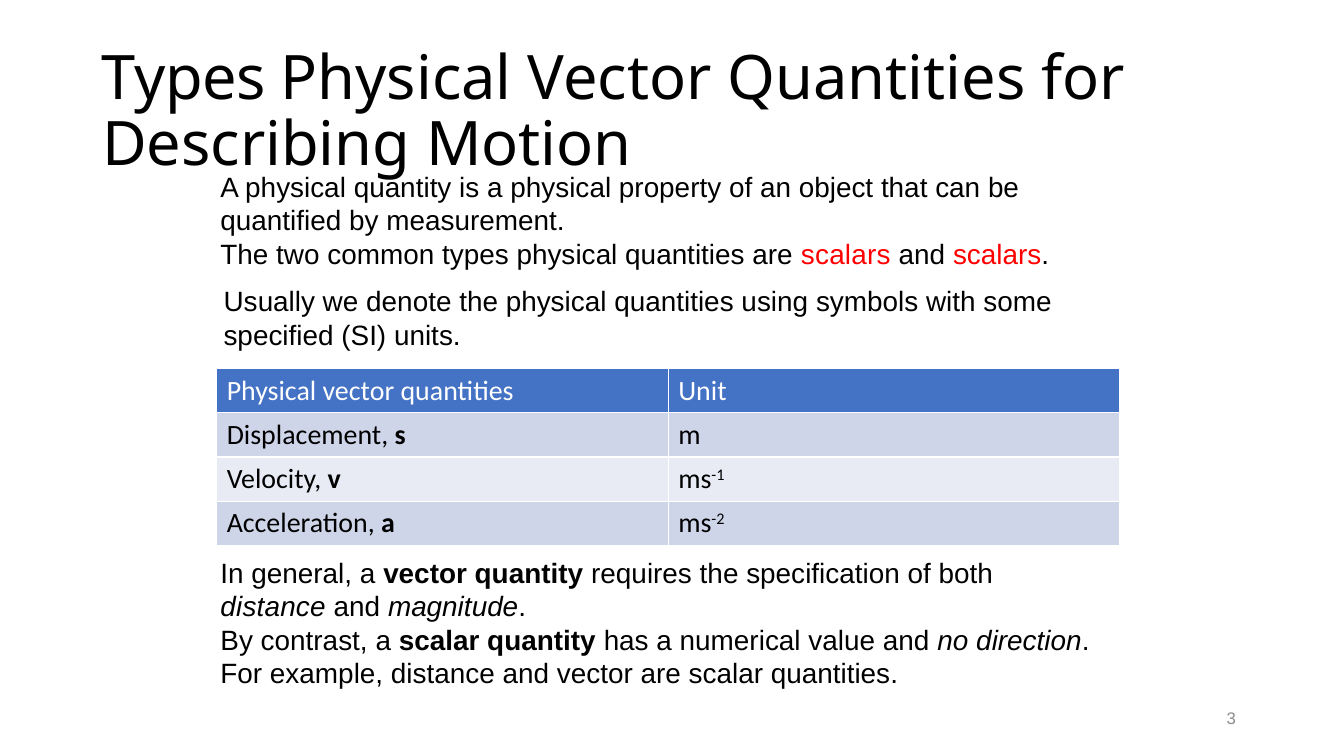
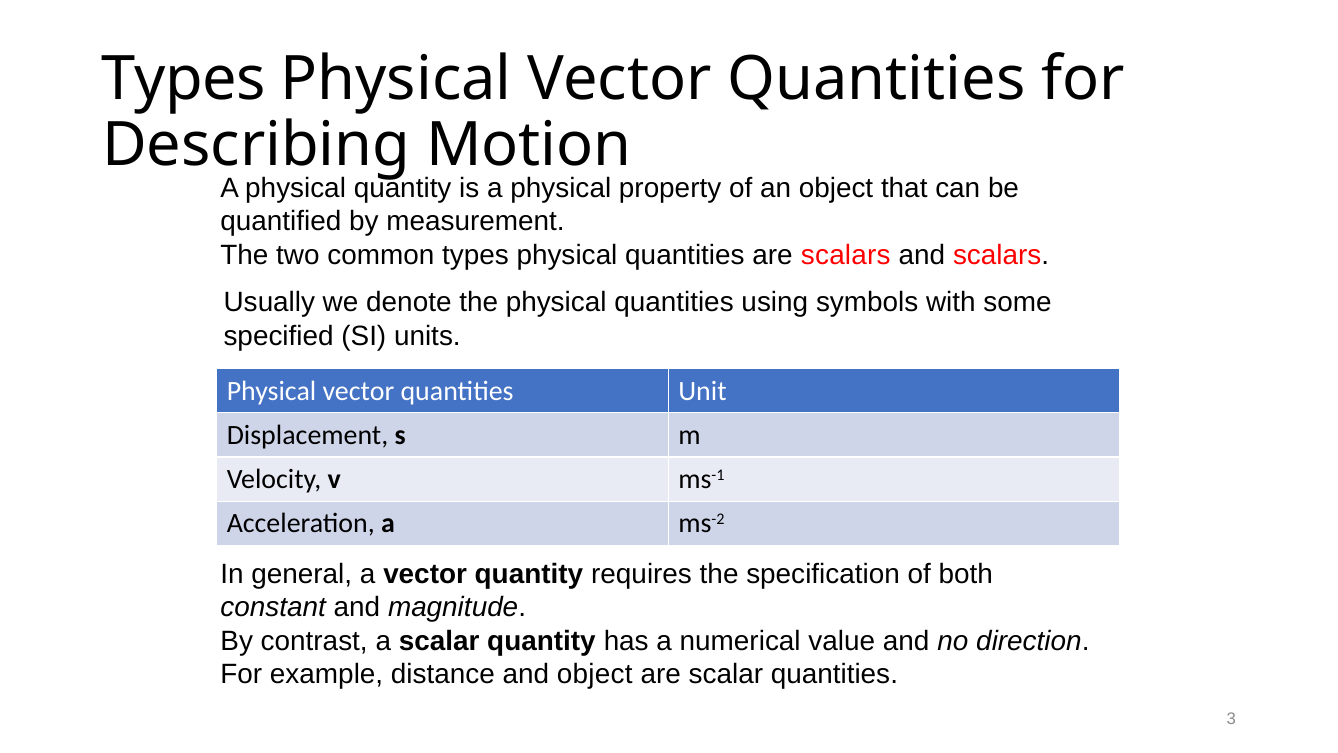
distance at (273, 607): distance -> constant
and vector: vector -> object
